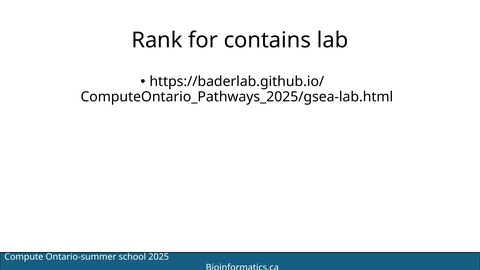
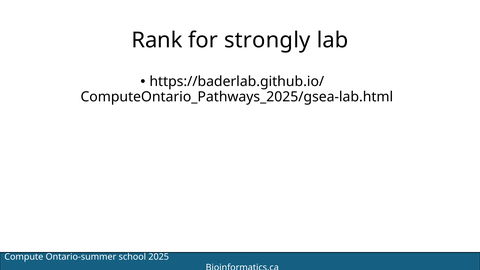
contains: contains -> strongly
